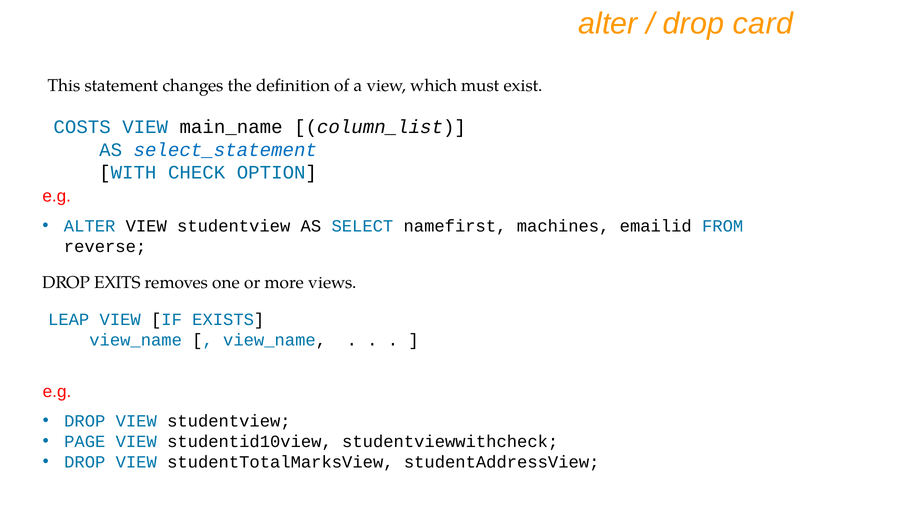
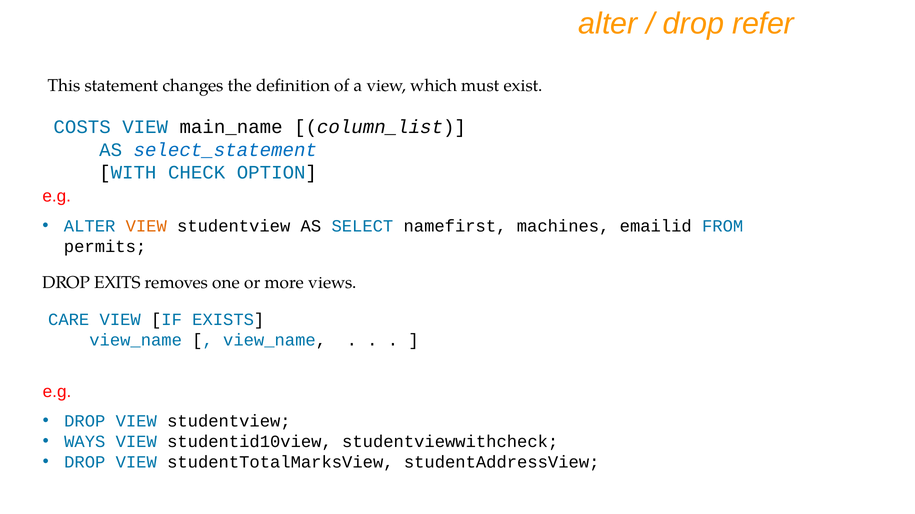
card: card -> refer
VIEW at (146, 226) colour: black -> orange
reverse: reverse -> permits
LEAP: LEAP -> CARE
PAGE: PAGE -> WAYS
